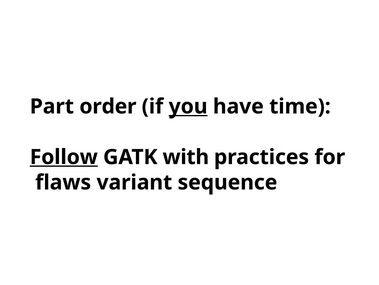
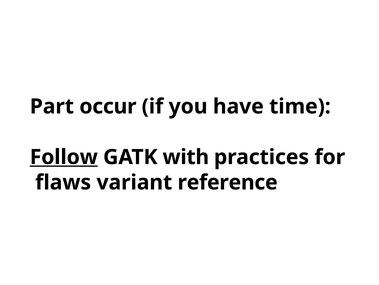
order: order -> occur
you underline: present -> none
sequence: sequence -> reference
